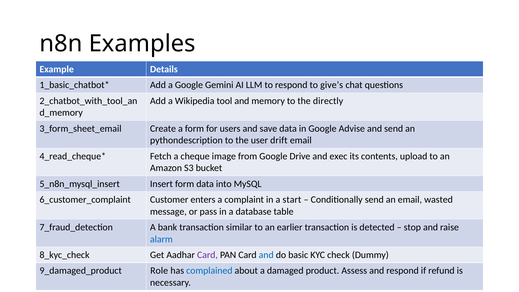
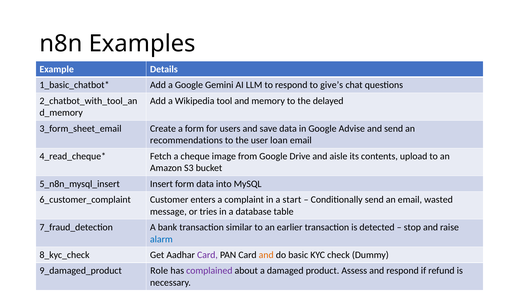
directly: directly -> delayed
pythondescription: pythondescription -> recommendations
drift: drift -> loan
exec: exec -> aisle
pass: pass -> tries
and at (266, 255) colour: blue -> orange
complained colour: blue -> purple
